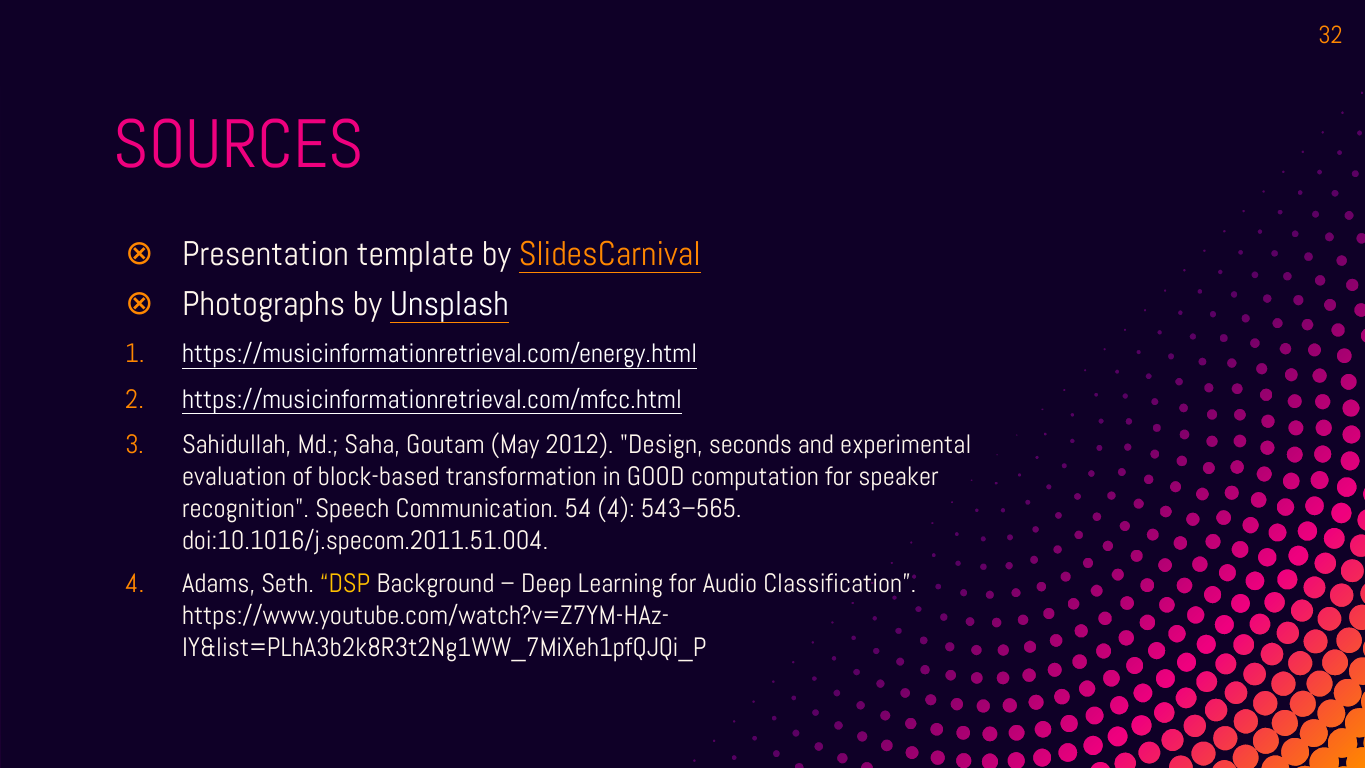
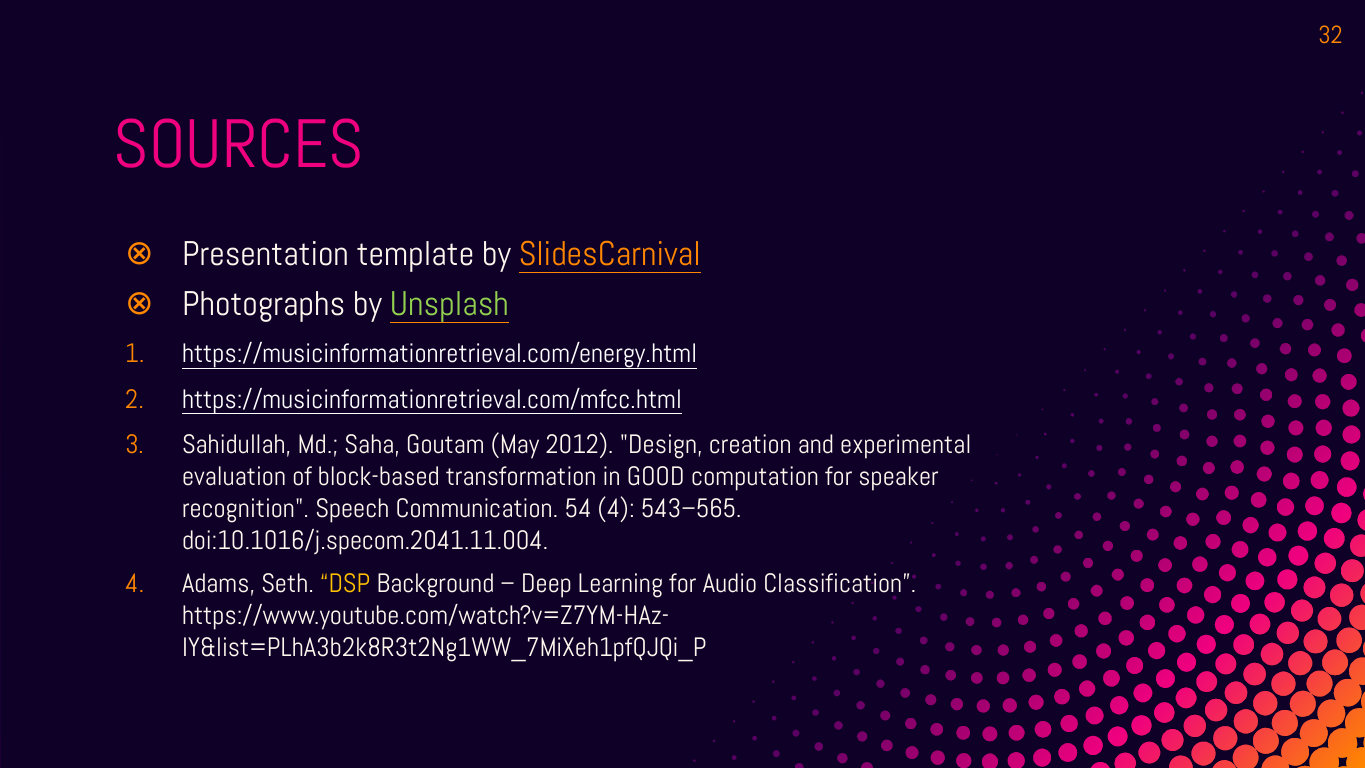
Unsplash colour: white -> light green
seconds: seconds -> creation
doi:10.1016/j.specom.2011.51.004: doi:10.1016/j.specom.2011.51.004 -> doi:10.1016/j.specom.2041.11.004
